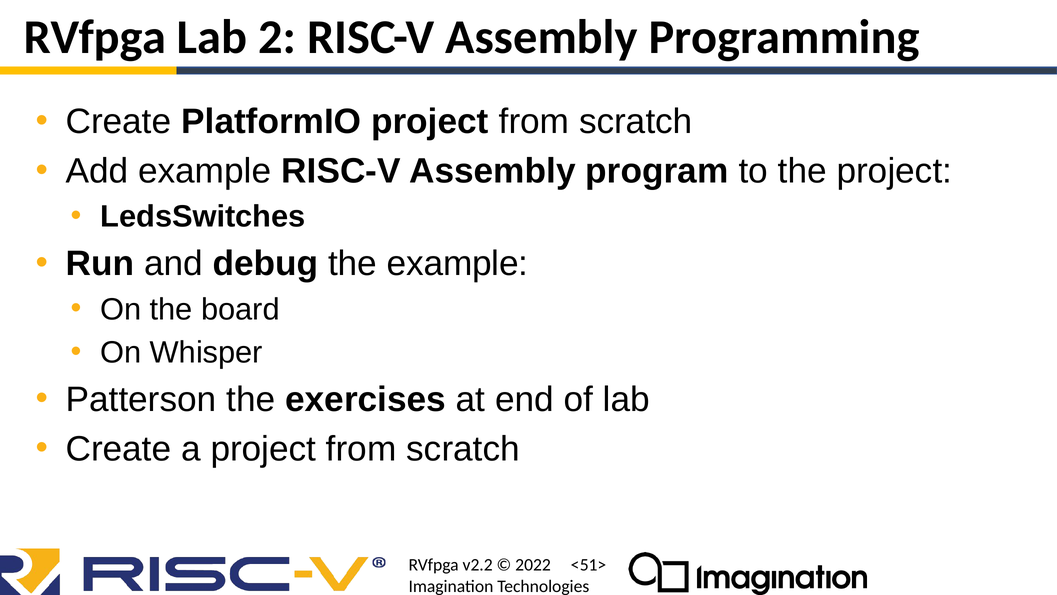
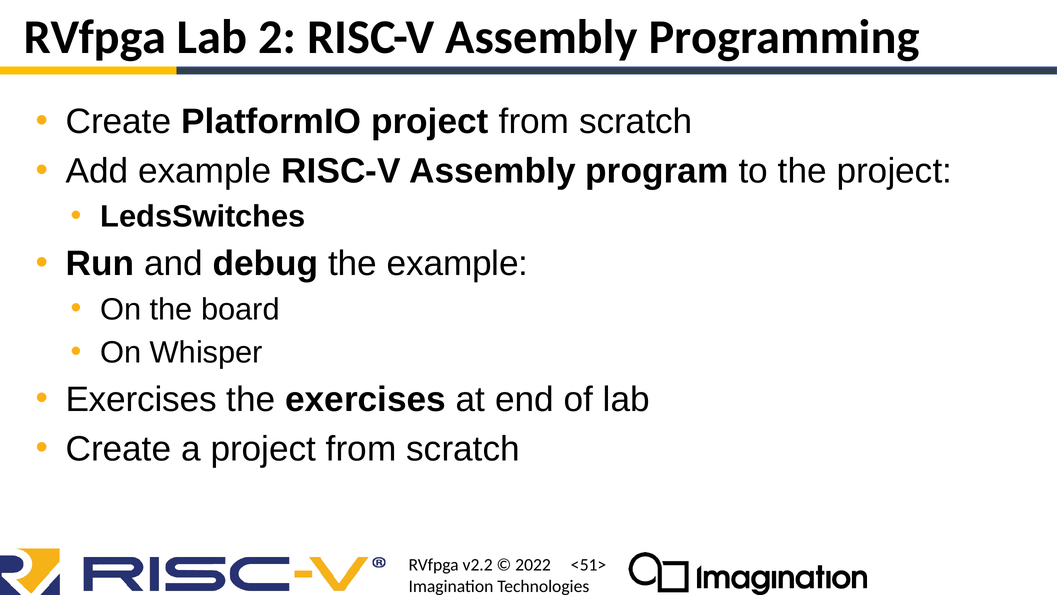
Patterson at (141, 399): Patterson -> Exercises
